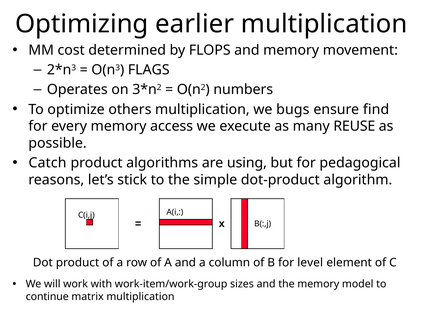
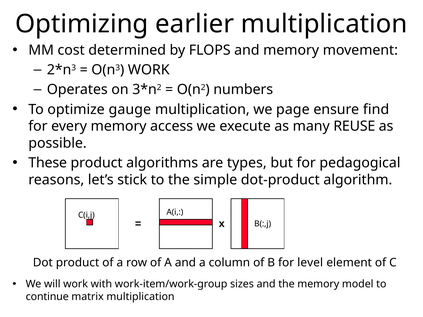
O(n3 FLAGS: FLAGS -> WORK
others: others -> gauge
bugs: bugs -> page
Catch: Catch -> These
using: using -> types
